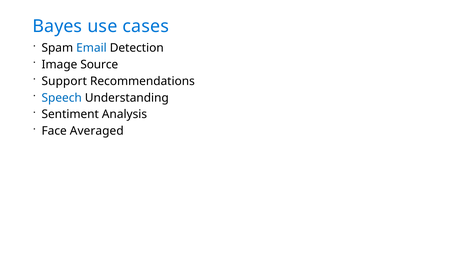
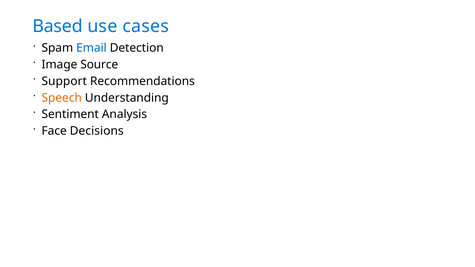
Bayes: Bayes -> Based
Speech colour: blue -> orange
Averaged: Averaged -> Decisions
